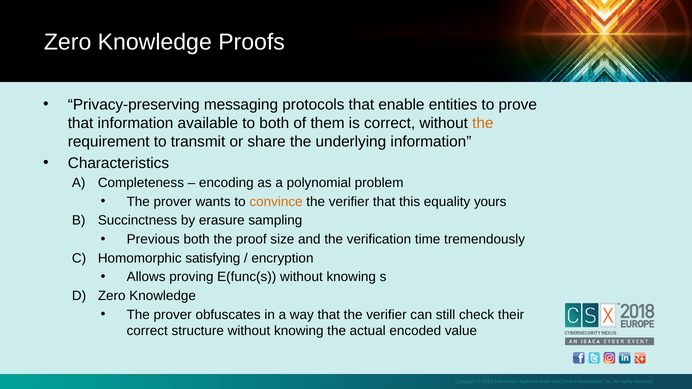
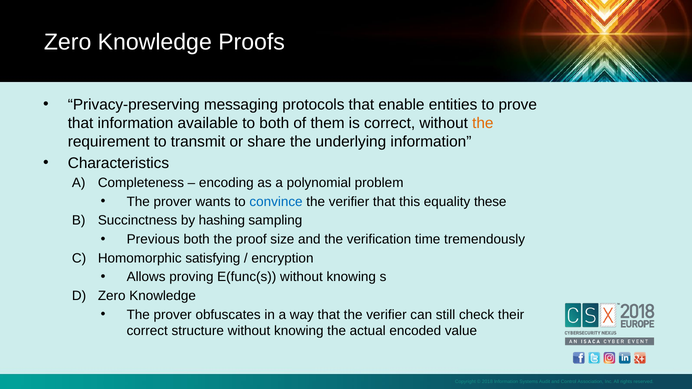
convince colour: orange -> blue
yours: yours -> these
erasure: erasure -> hashing
